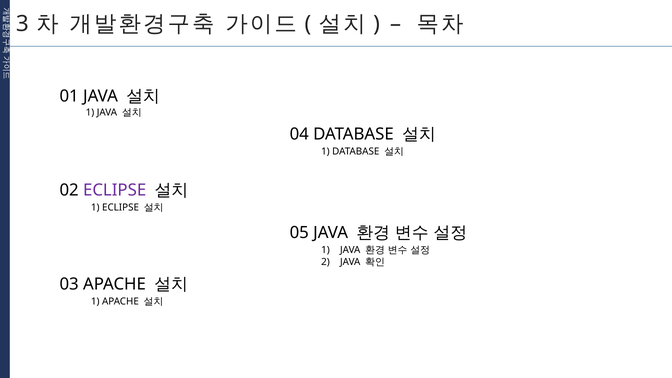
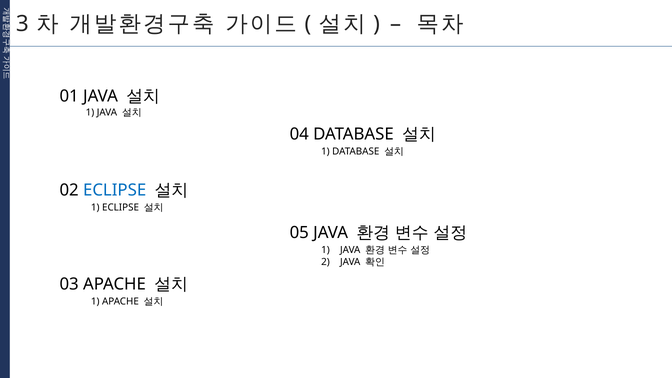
ECLIPSE at (115, 190) colour: purple -> blue
